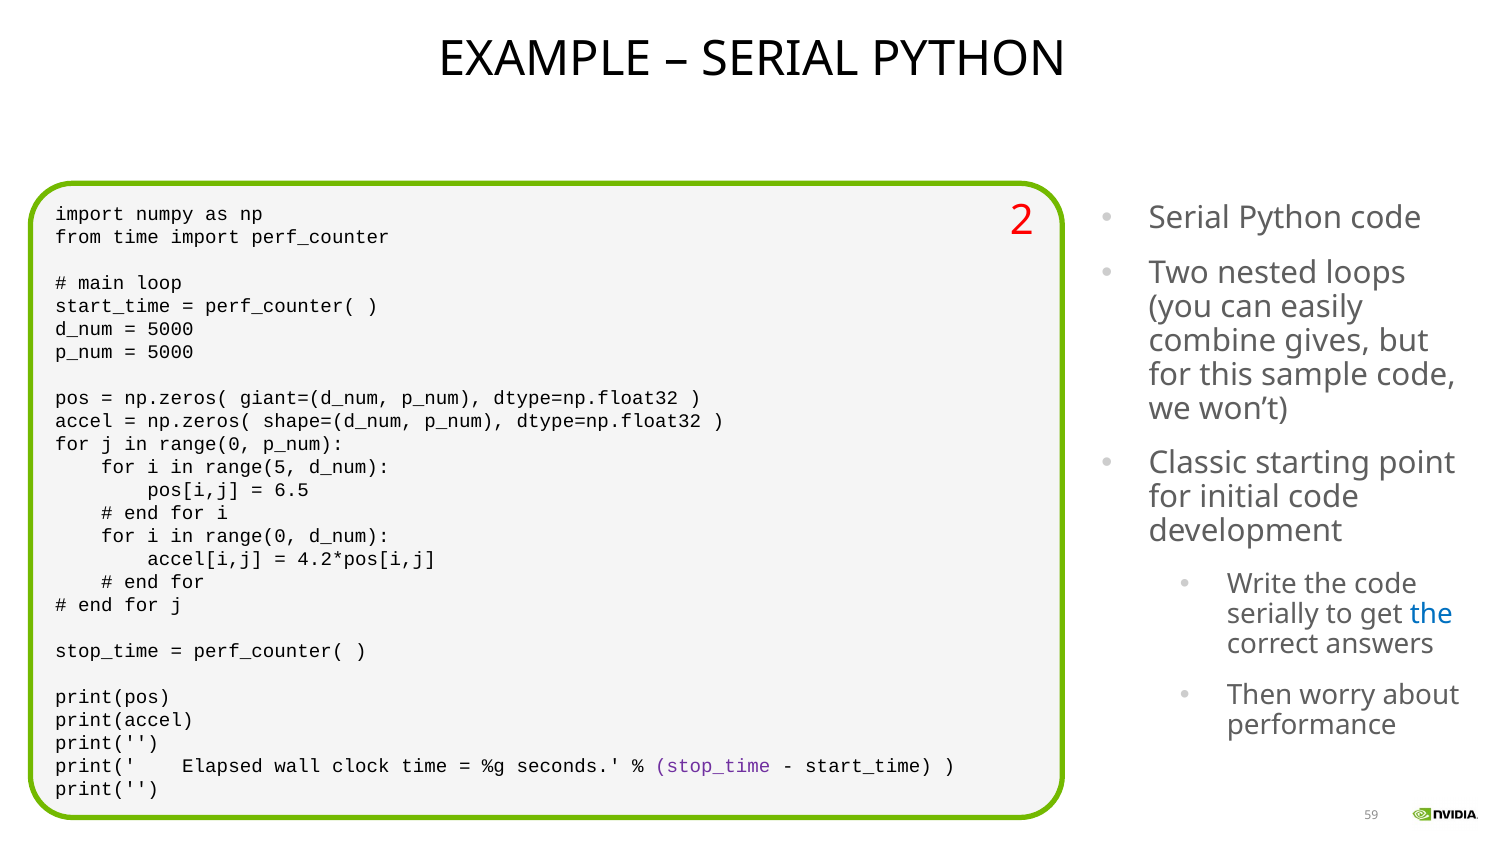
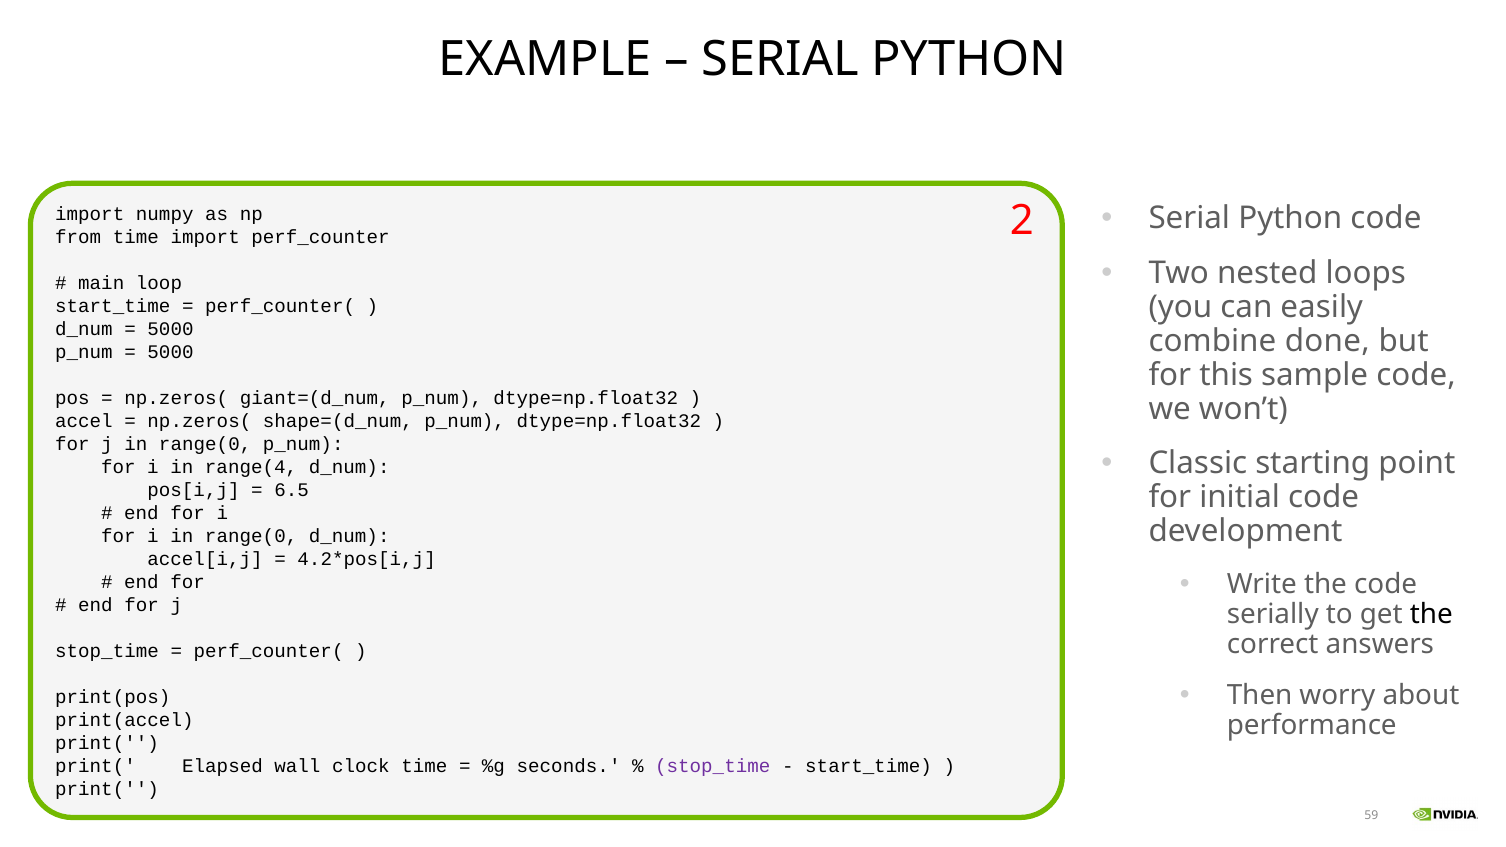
gives: gives -> done
range(5: range(5 -> range(4
the at (1431, 614) colour: blue -> black
